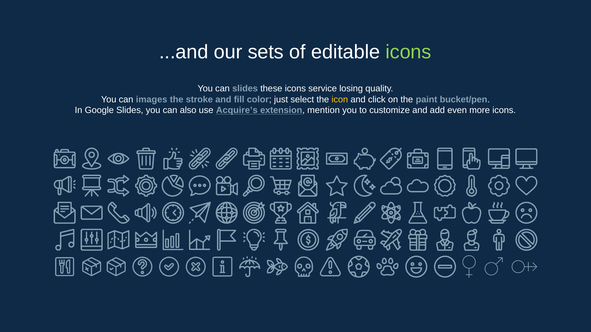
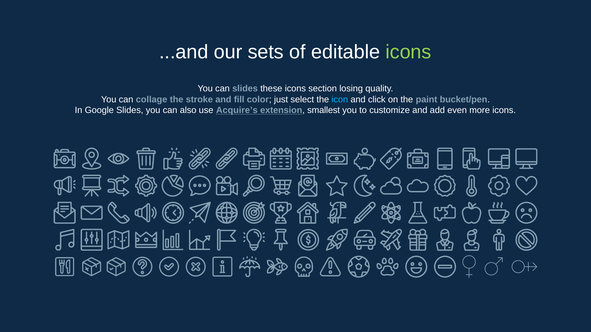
service: service -> section
images: images -> collage
icon colour: yellow -> light blue
mention: mention -> smallest
